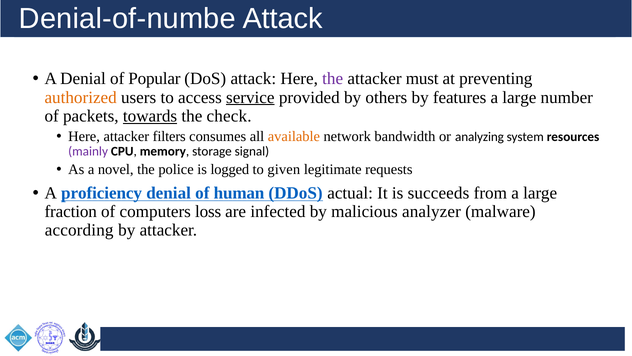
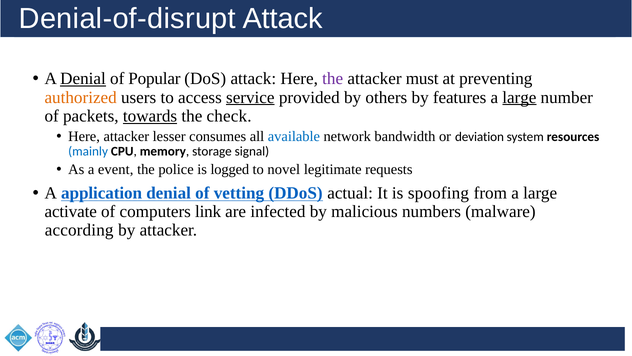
Denial-of-numbe: Denial-of-numbe -> Denial-of-disrupt
Denial at (83, 79) underline: none -> present
large at (519, 97) underline: none -> present
filters: filters -> lesser
available colour: orange -> blue
analyzing: analyzing -> deviation
mainly colour: purple -> blue
novel: novel -> event
given: given -> novel
proficiency: proficiency -> application
human: human -> vetting
succeeds: succeeds -> spoofing
fraction: fraction -> activate
loss: loss -> link
analyzer: analyzer -> numbers
